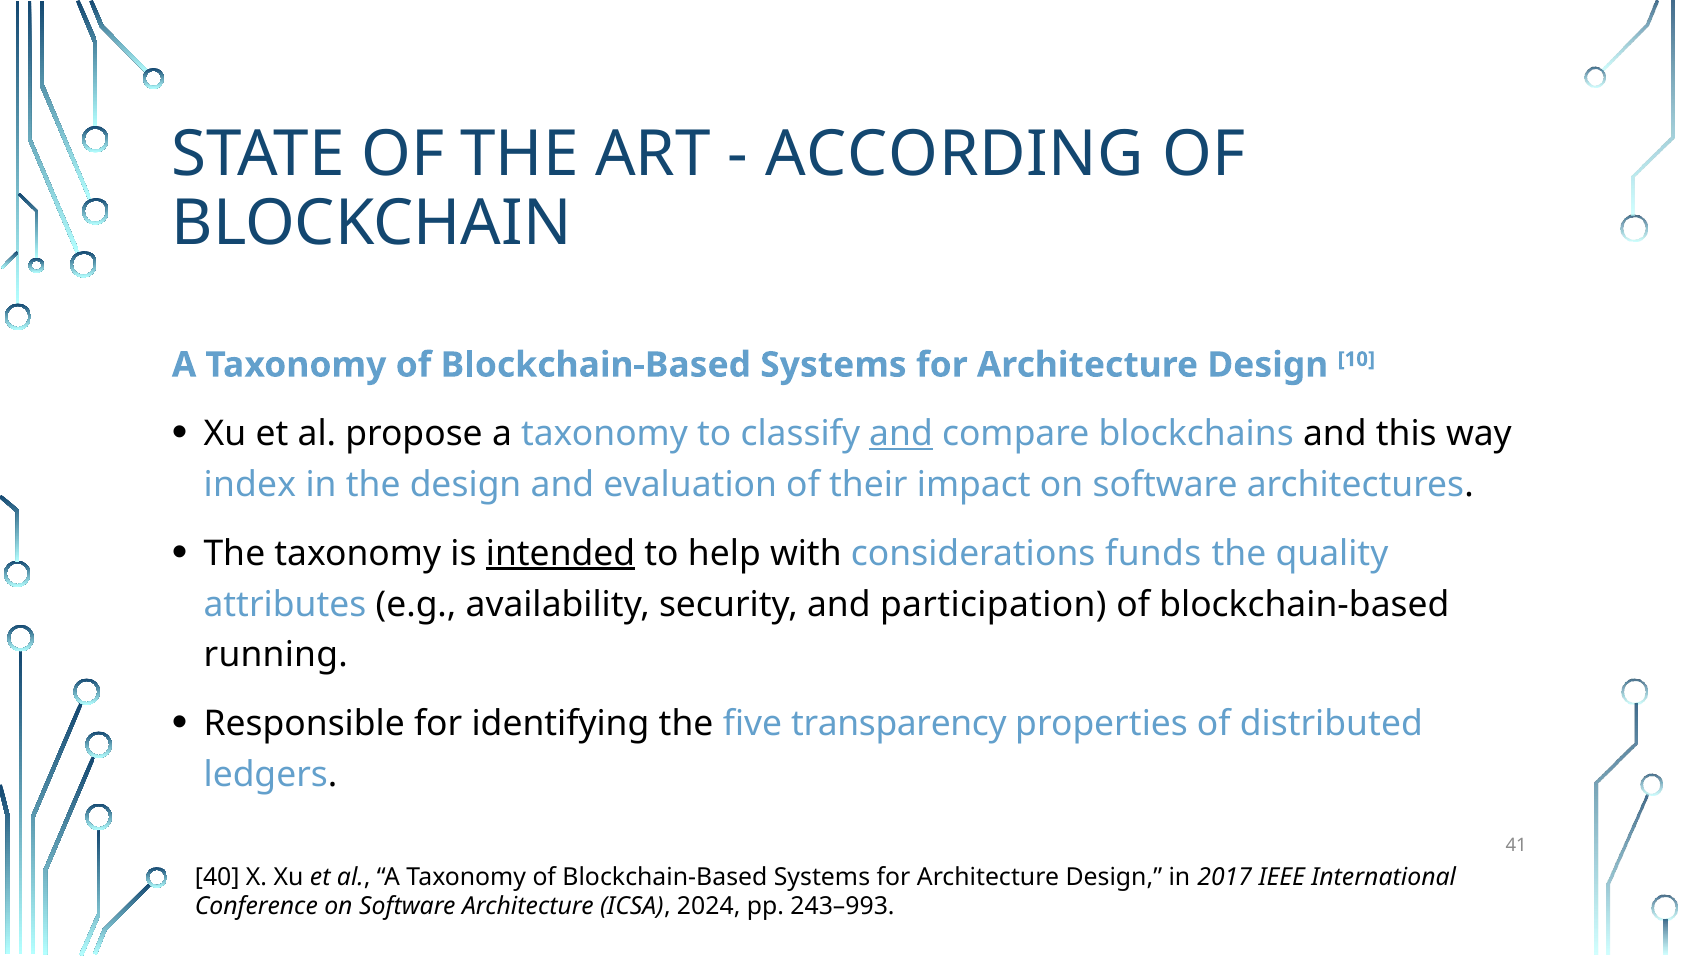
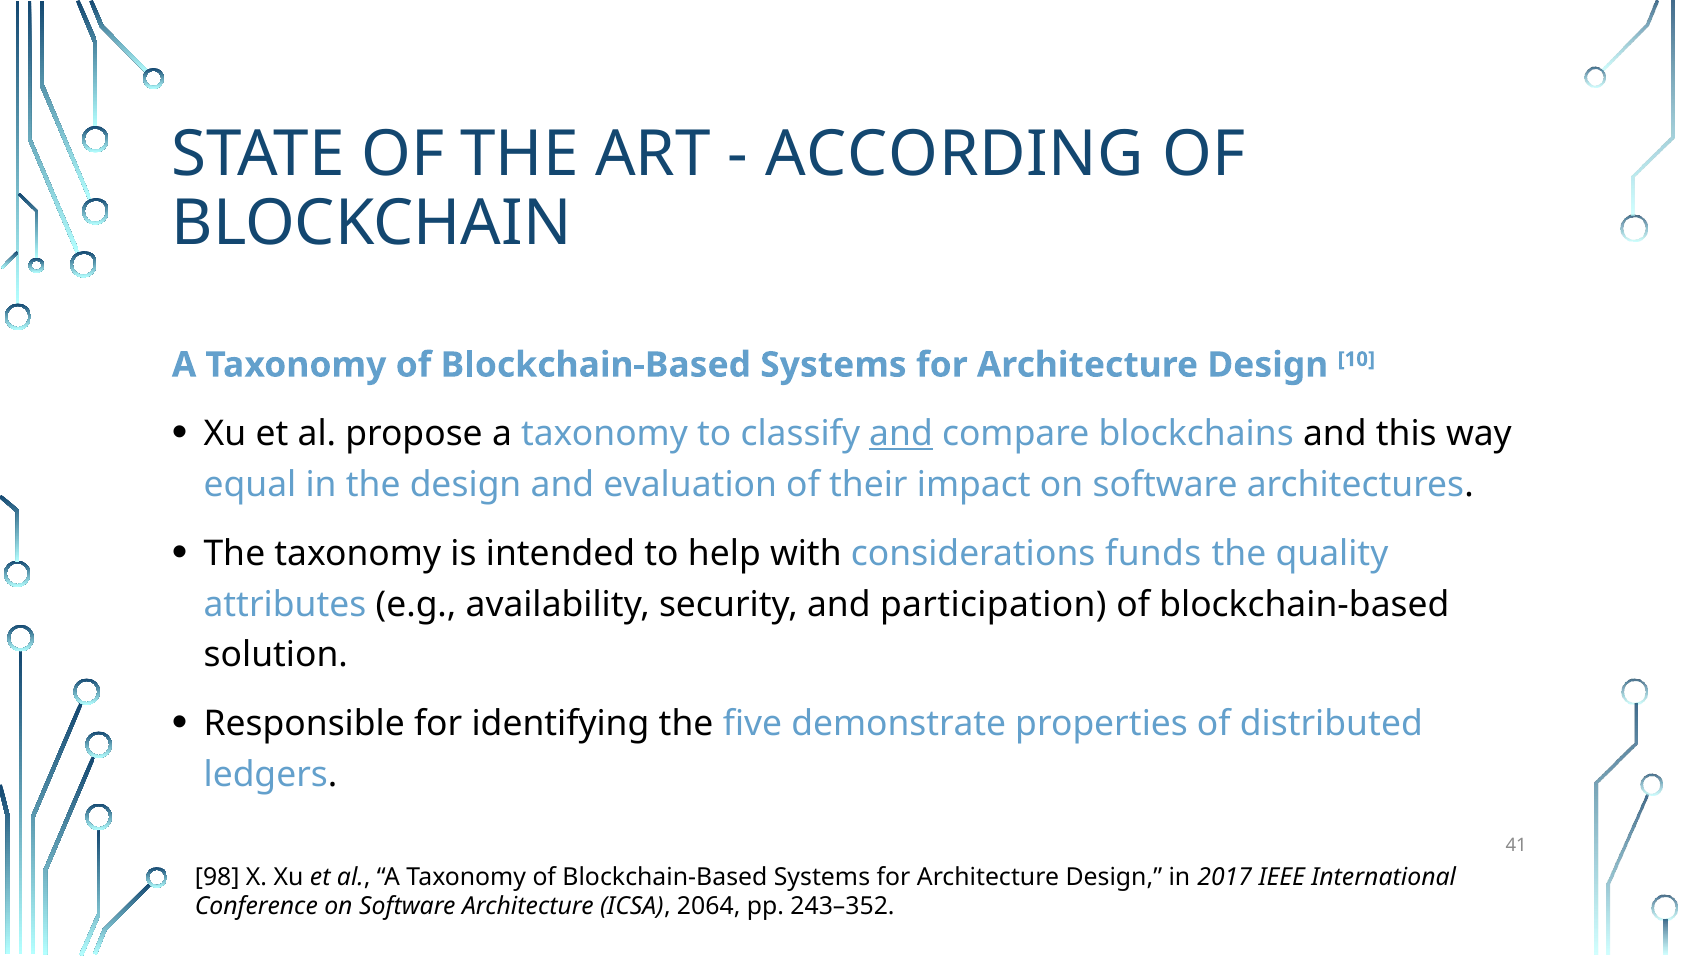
index: index -> equal
intended underline: present -> none
running: running -> solution
transparency: transparency -> demonstrate
40: 40 -> 98
2024: 2024 -> 2064
243–993: 243–993 -> 243–352
